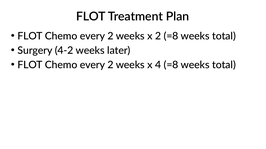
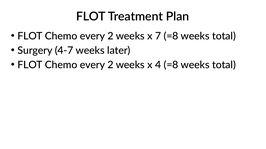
x 2: 2 -> 7
4-2: 4-2 -> 4-7
